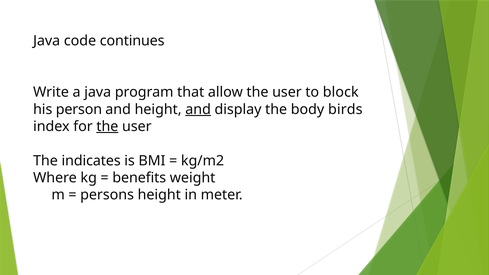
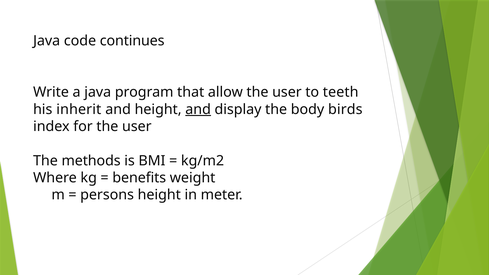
block: block -> teeth
person: person -> inherit
the at (107, 126) underline: present -> none
indicates: indicates -> methods
